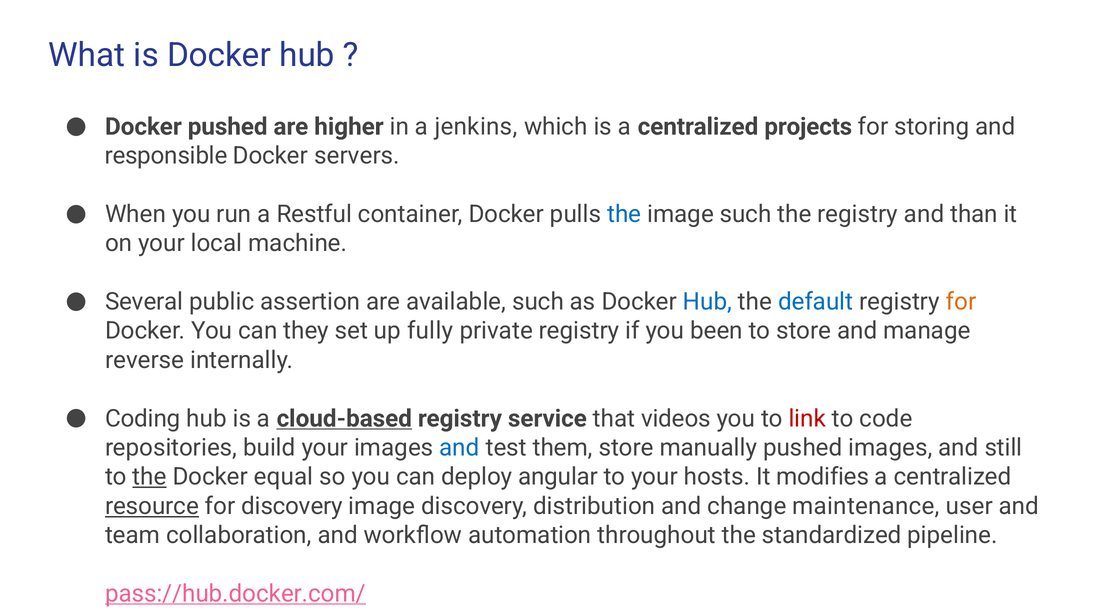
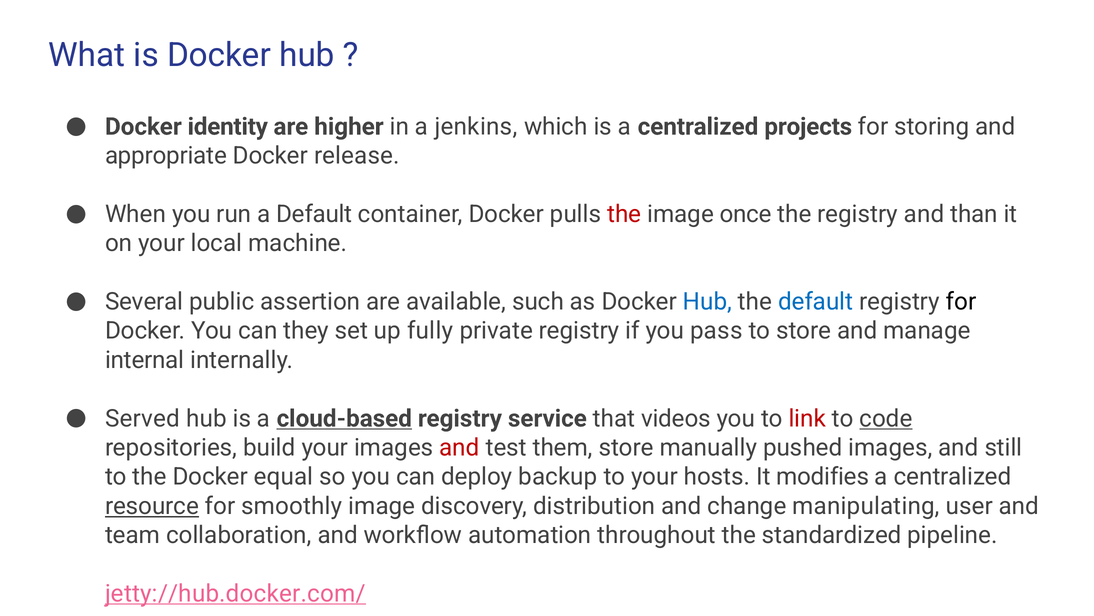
Docker pushed: pushed -> identity
responsible: responsible -> appropriate
servers: servers -> release
a Restful: Restful -> Default
the at (624, 214) colour: blue -> red
image such: such -> once
for at (961, 301) colour: orange -> black
been: been -> pass
reverse: reverse -> internal
Coding: Coding -> Served
code underline: none -> present
and at (459, 447) colour: blue -> red
the at (150, 476) underline: present -> none
angular: angular -> backup
for discovery: discovery -> smoothly
maintenance: maintenance -> manipulating
pass://hub.docker.com/: pass://hub.docker.com/ -> jetty://hub.docker.com/
